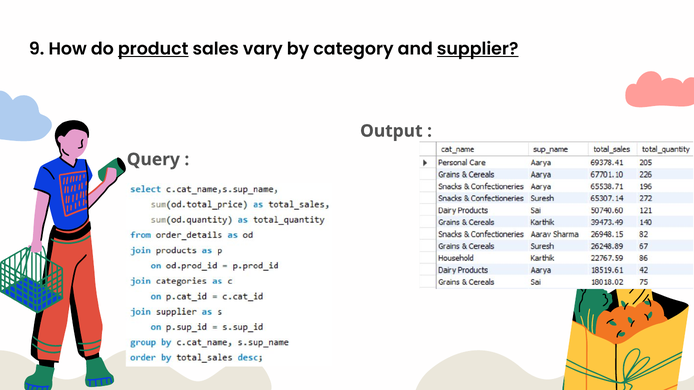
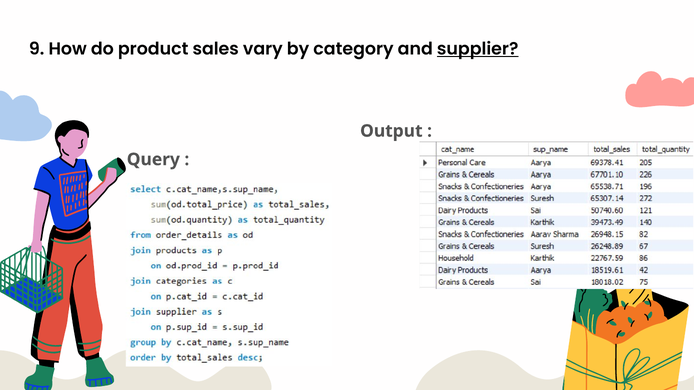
product underline: present -> none
